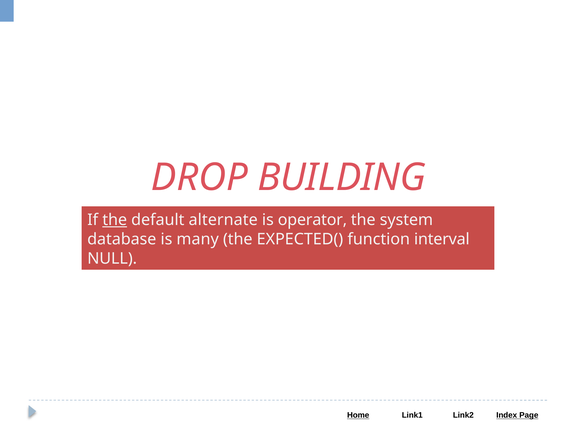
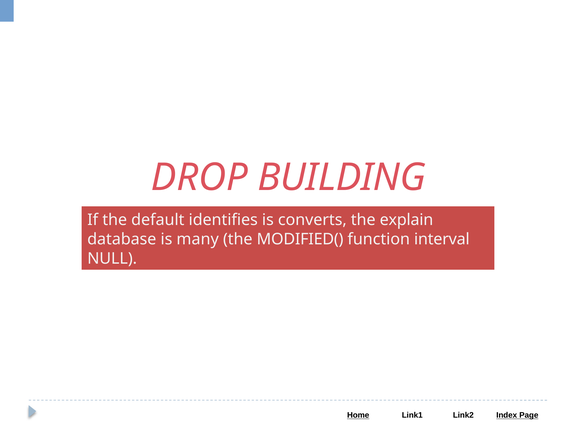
the at (115, 220) underline: present -> none
alternate: alternate -> identifies
operator: operator -> converts
system: system -> explain
EXPECTED(: EXPECTED( -> MODIFIED(
